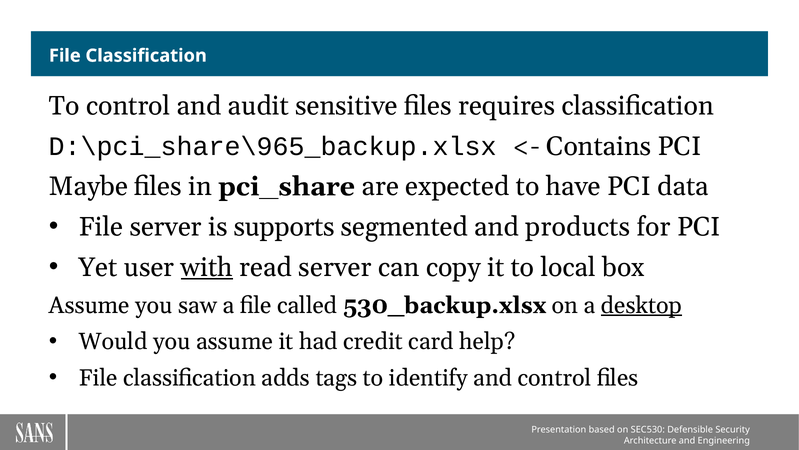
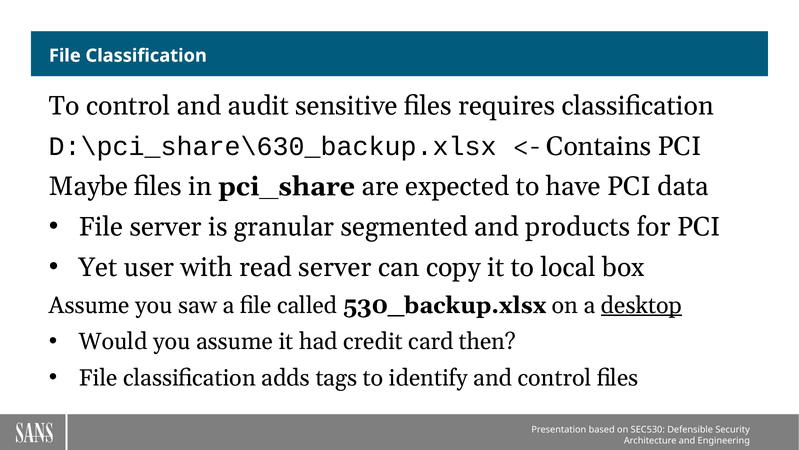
D:\pci_share\965_backup.xlsx: D:\pci_share\965_backup.xlsx -> D:\pci_share\630_backup.xlsx
supports: supports -> granular
with underline: present -> none
help: help -> then
